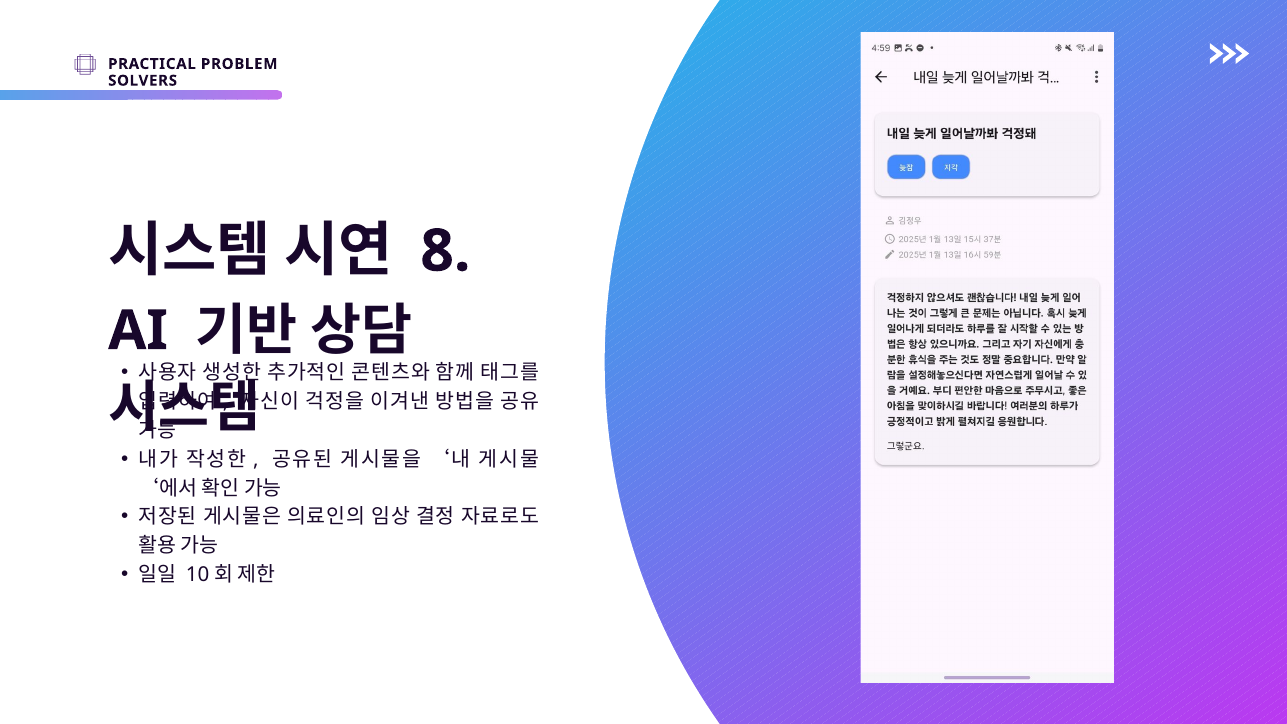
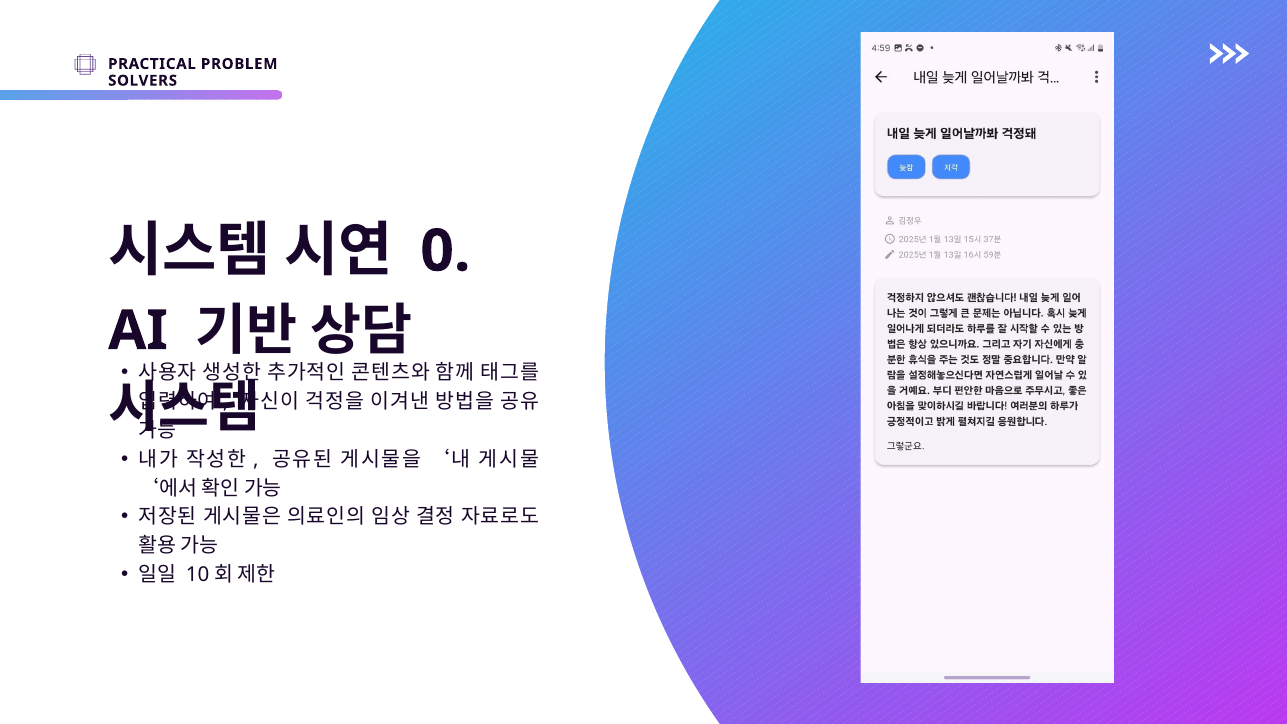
8: 8 -> 0
